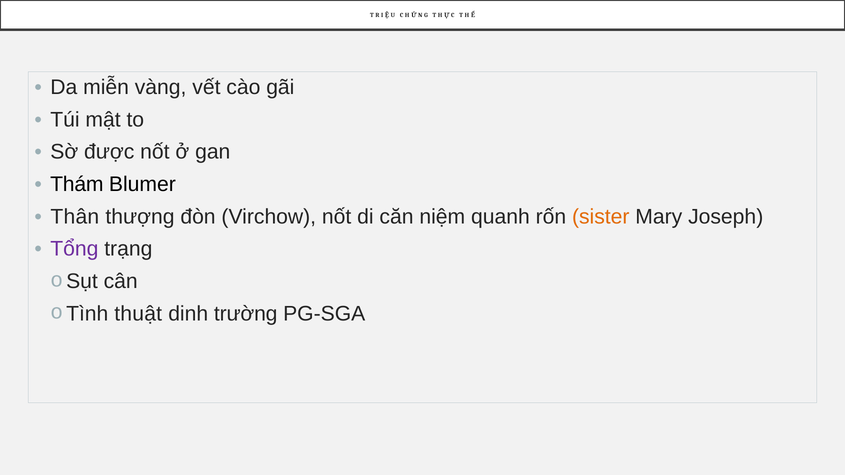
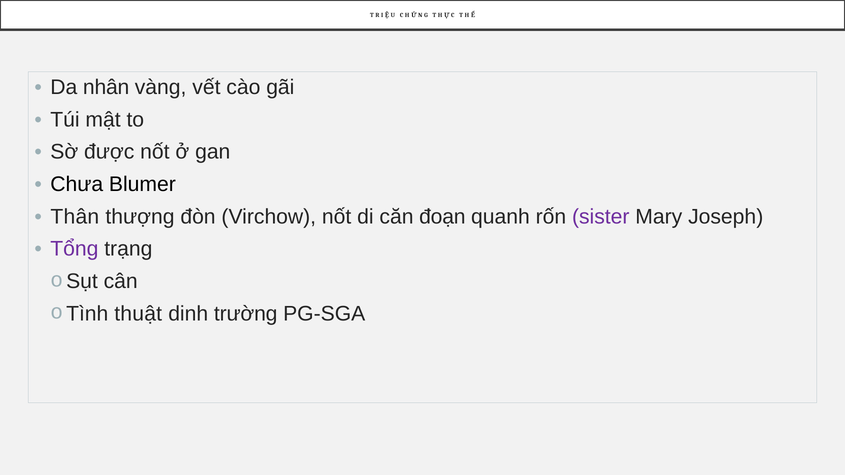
miễn: miễn -> nhân
Thám: Thám -> Chưa
niệm: niệm -> đoạn
sister colour: orange -> purple
